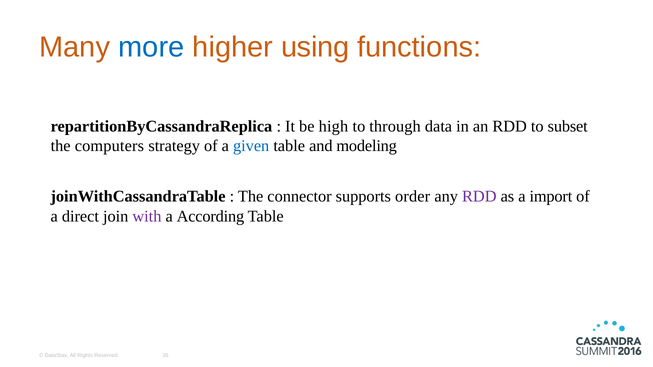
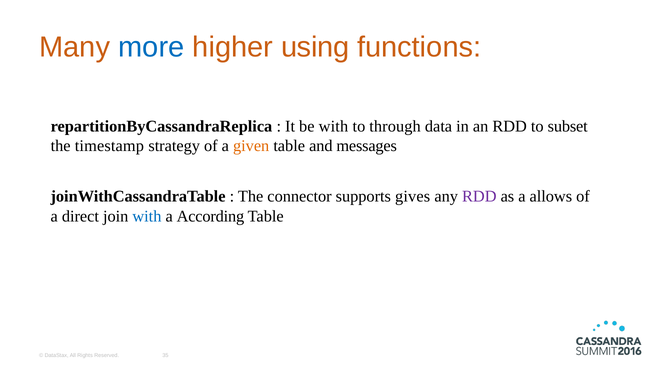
be high: high -> with
computers: computers -> timestamp
given colour: blue -> orange
modeling: modeling -> messages
order: order -> gives
import: import -> allows
with at (147, 216) colour: purple -> blue
